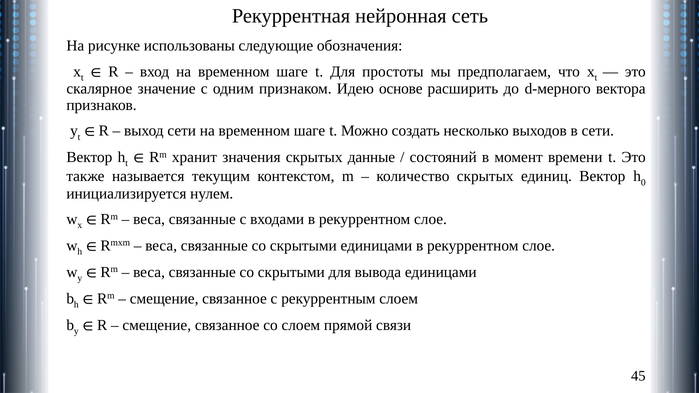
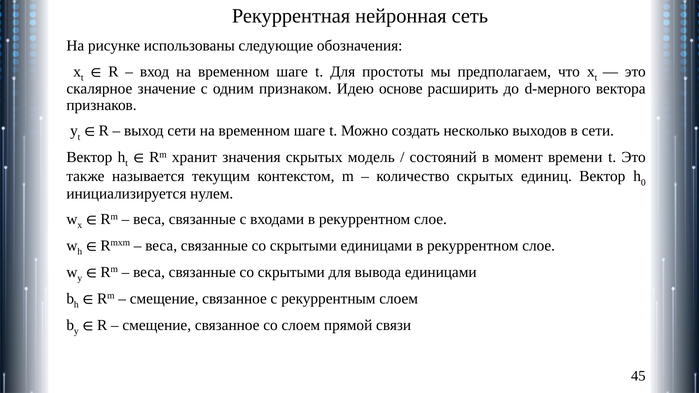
данные: данные -> модель
